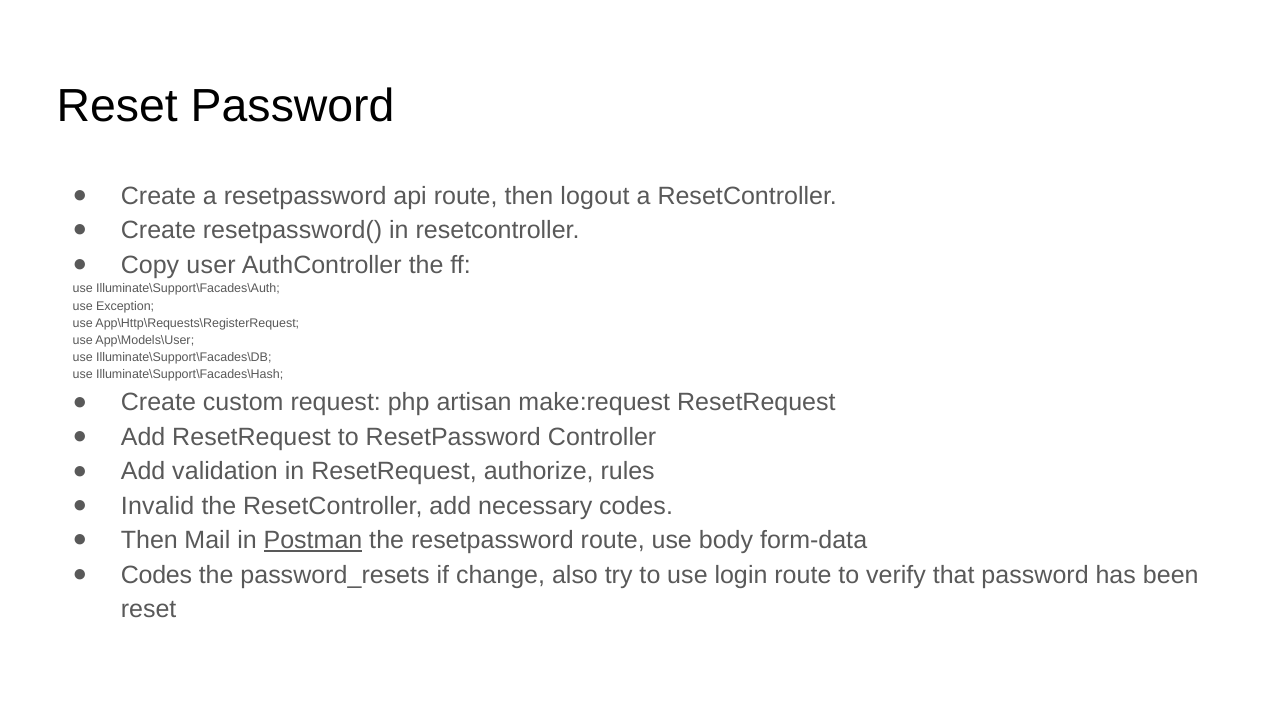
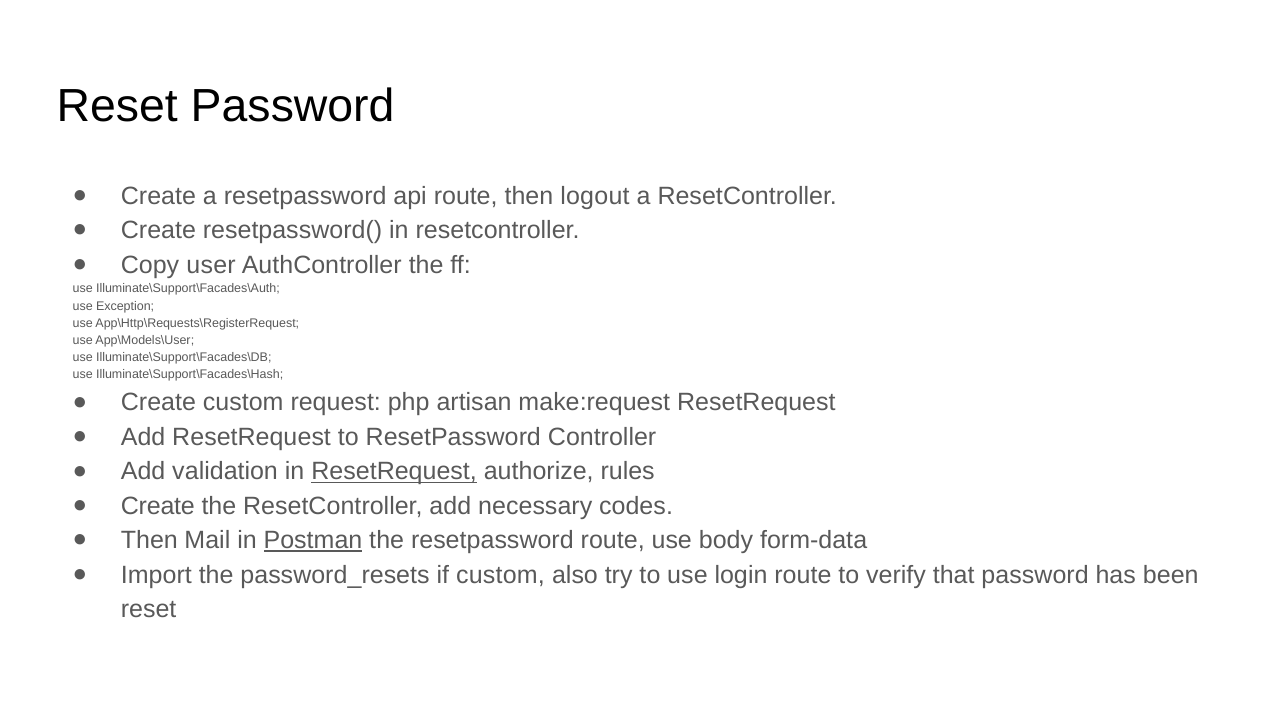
ResetRequest at (394, 471) underline: none -> present
Invalid at (158, 506): Invalid -> Create
Codes at (156, 575): Codes -> Import
if change: change -> custom
